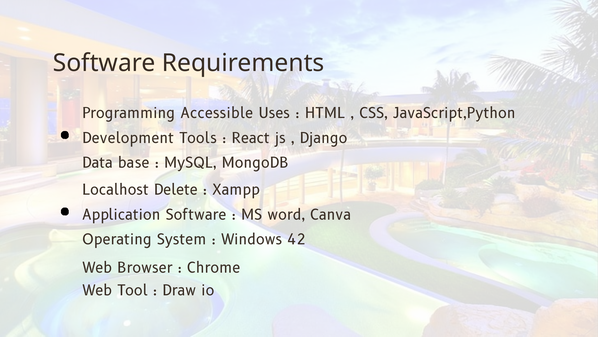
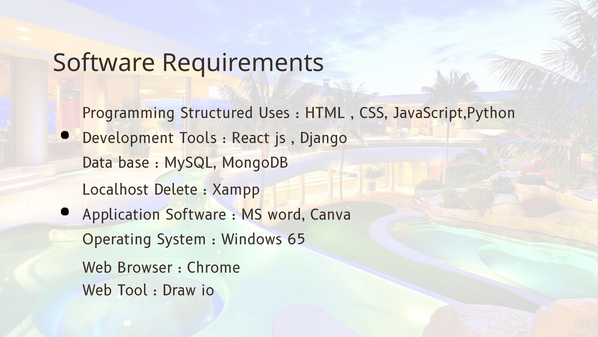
Accessible: Accessible -> Structured
42: 42 -> 65
